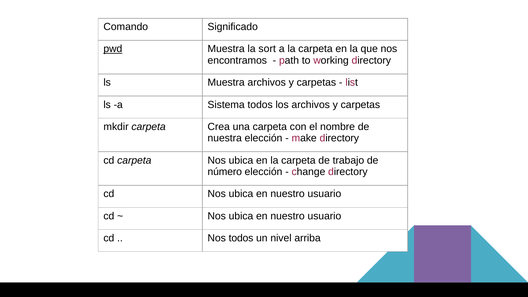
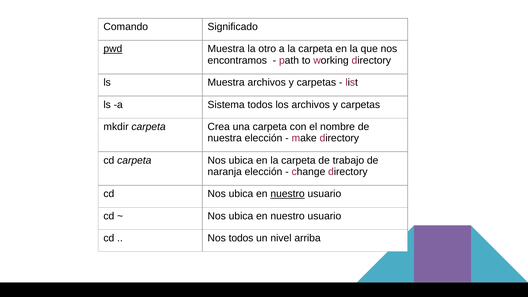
sort: sort -> otro
número: número -> naranja
nuestro at (288, 194) underline: none -> present
